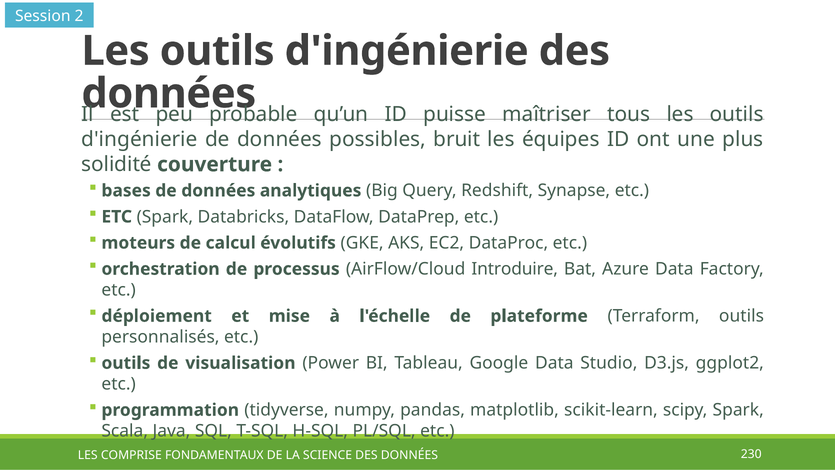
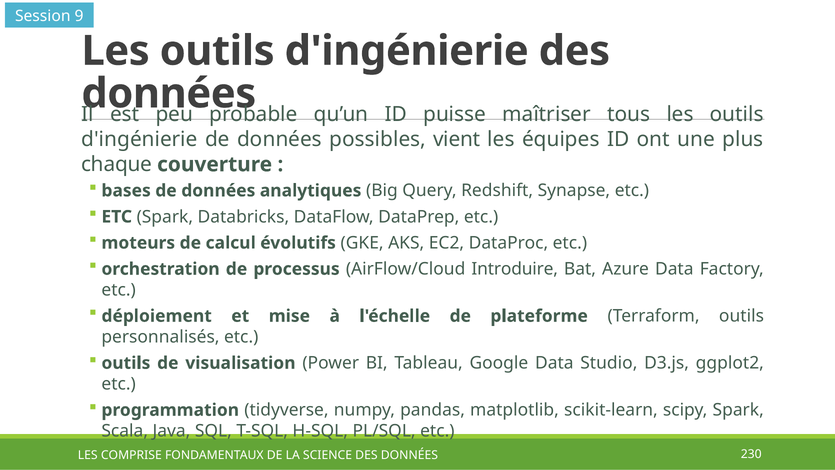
2: 2 -> 9
bruit: bruit -> vient
solidité: solidité -> chaque
